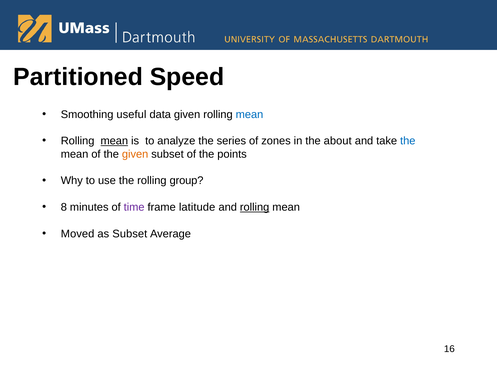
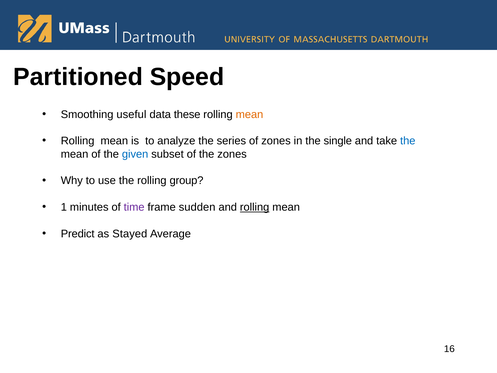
data given: given -> these
mean at (250, 114) colour: blue -> orange
mean at (114, 141) underline: present -> none
about: about -> single
given at (135, 154) colour: orange -> blue
the points: points -> zones
8: 8 -> 1
latitude: latitude -> sudden
Moved: Moved -> Predict
as Subset: Subset -> Stayed
